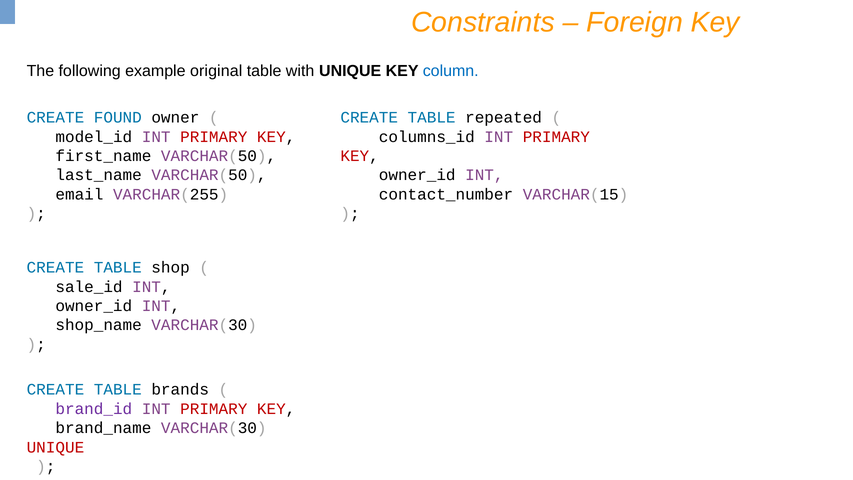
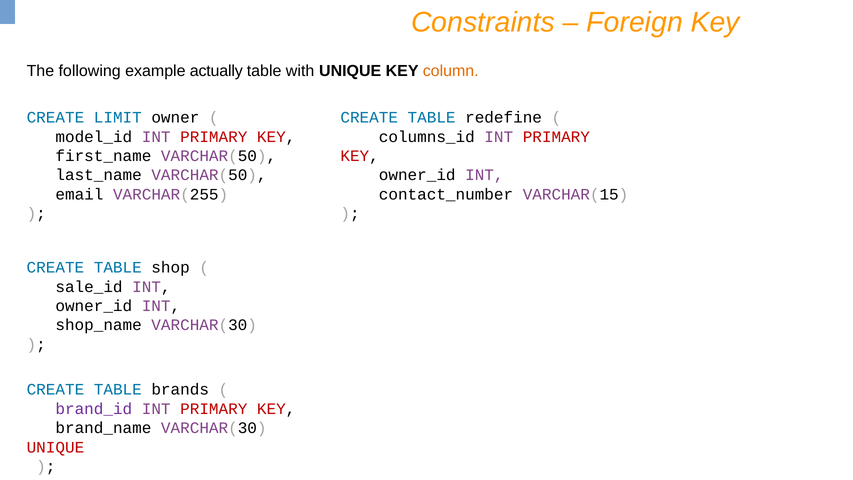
original: original -> actually
column colour: blue -> orange
FOUND: FOUND -> LIMIT
repeated: repeated -> redefine
